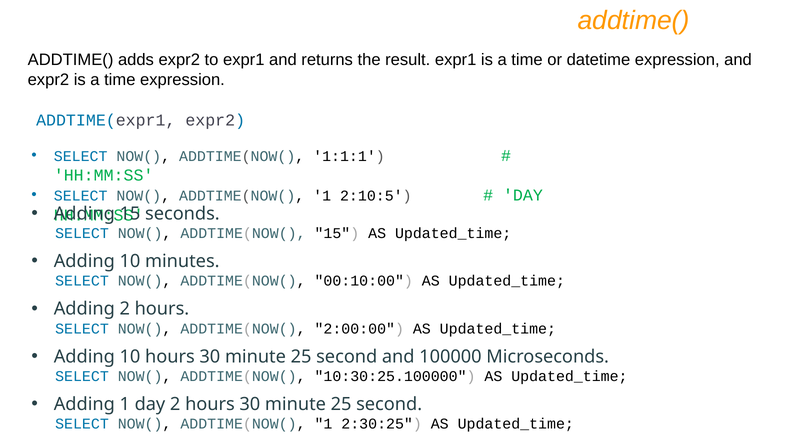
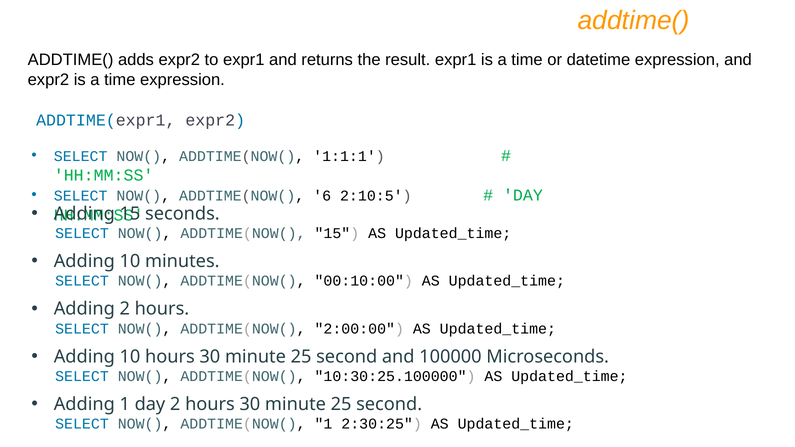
1 at (322, 196): 1 -> 6
